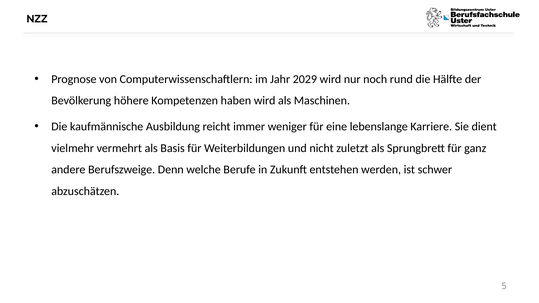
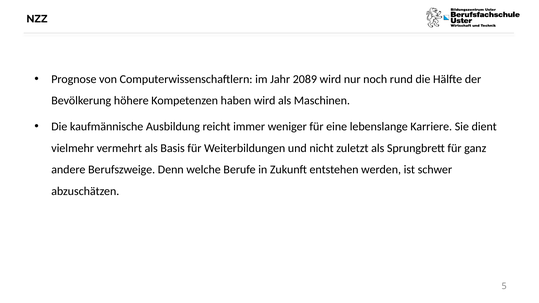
2029: 2029 -> 2089
